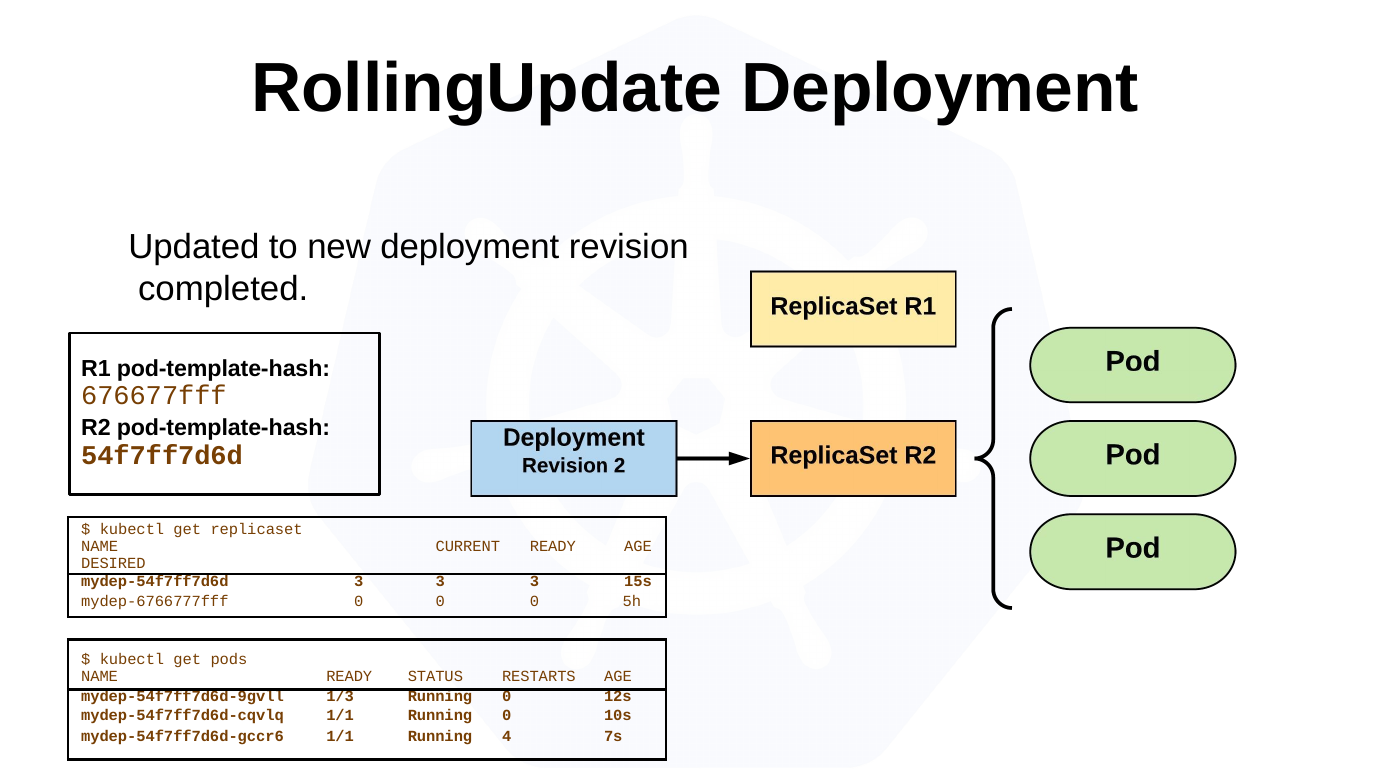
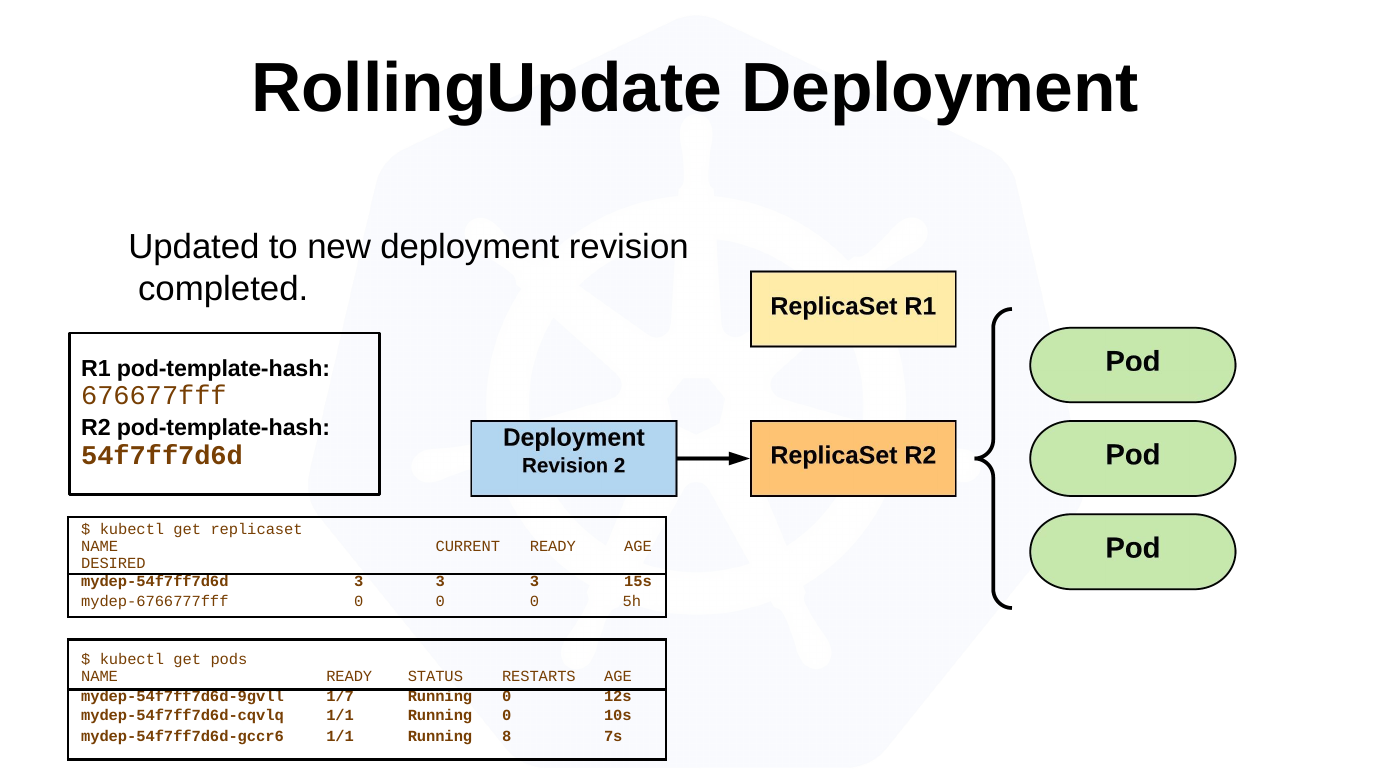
1/3: 1/3 -> 1/7
4: 4 -> 8
